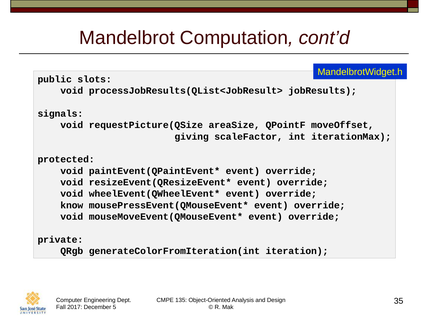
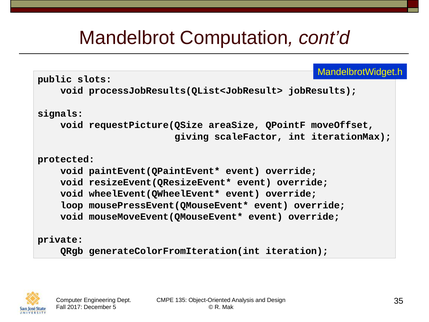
know: know -> loop
